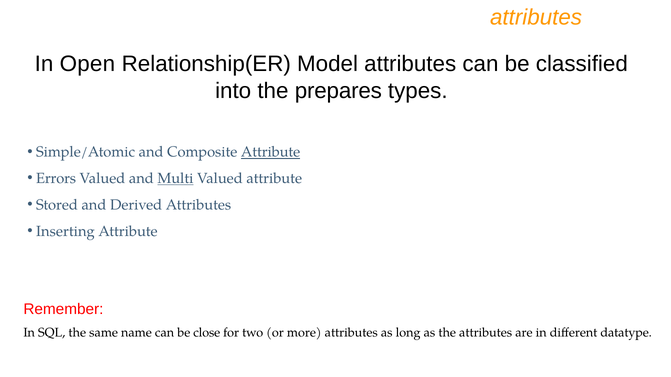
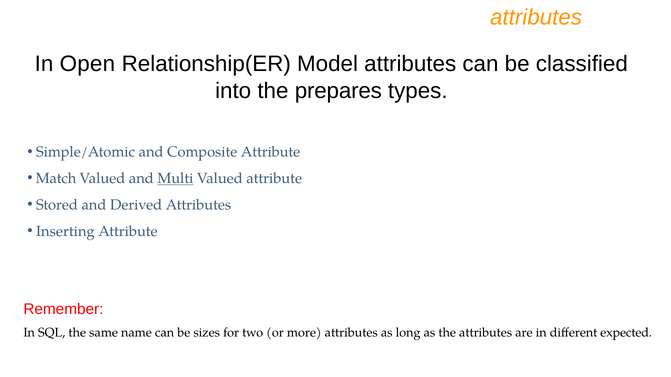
Attribute at (271, 152) underline: present -> none
Errors: Errors -> Match
close: close -> sizes
datatype: datatype -> expected
